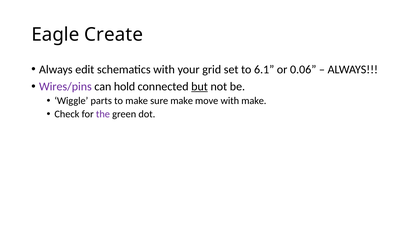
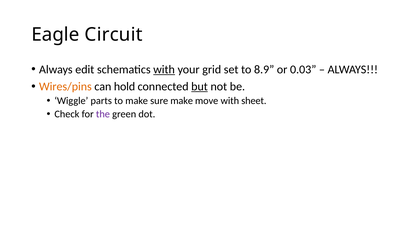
Create: Create -> Circuit
with at (164, 69) underline: none -> present
6.1: 6.1 -> 8.9
0.06: 0.06 -> 0.03
Wires/pins colour: purple -> orange
with make: make -> sheet
